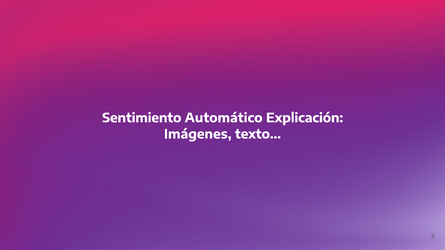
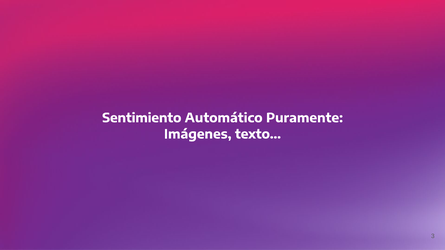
Explicación: Explicación -> Puramente
